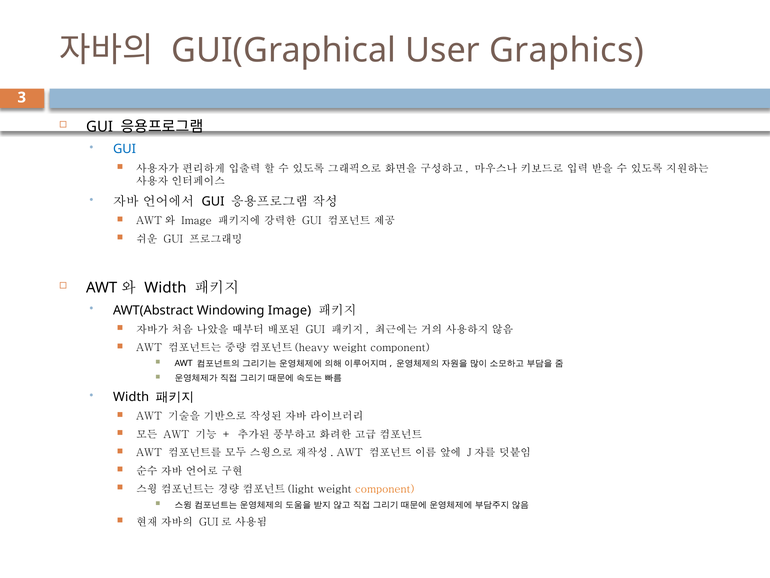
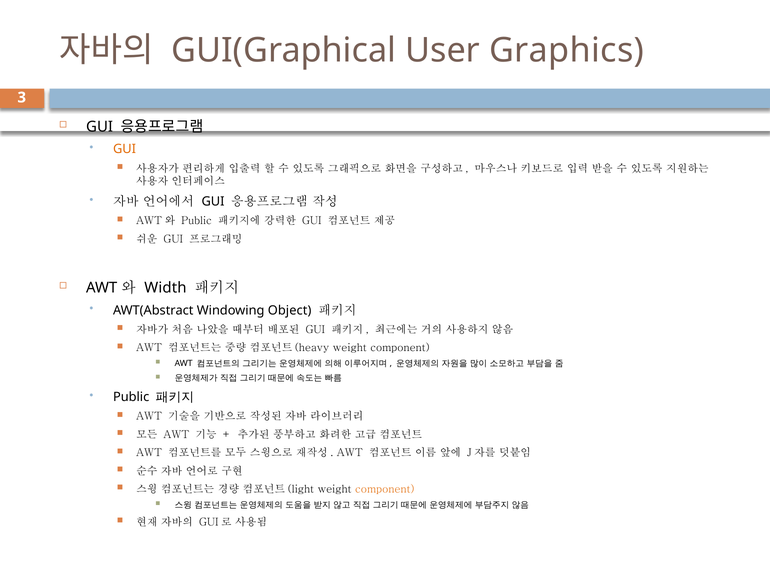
GUI at (125, 149) colour: blue -> orange
Image at (197, 221): Image -> Public
Windowing Image: Image -> Object
Width at (131, 397): Width -> Public
